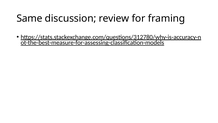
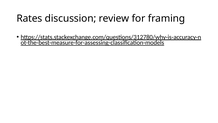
Same: Same -> Rates
